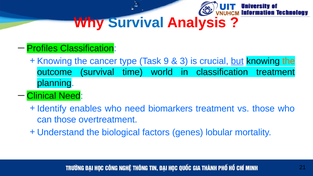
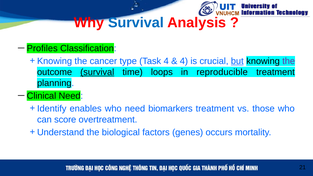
Task 9: 9 -> 4
3 at (184, 61): 3 -> 4
the at (289, 61) colour: orange -> purple
survival at (97, 72) underline: none -> present
world: world -> loops
in classification: classification -> reproducible
can those: those -> score
lobular: lobular -> occurs
